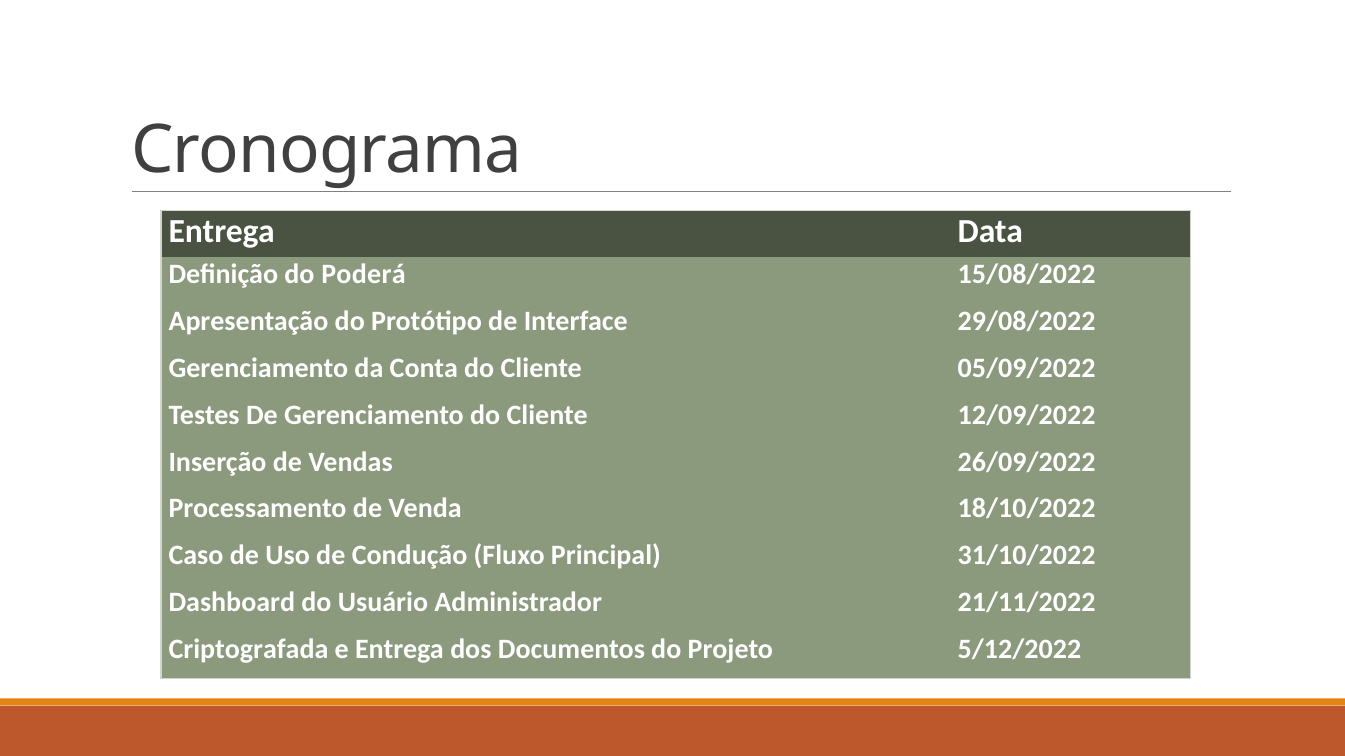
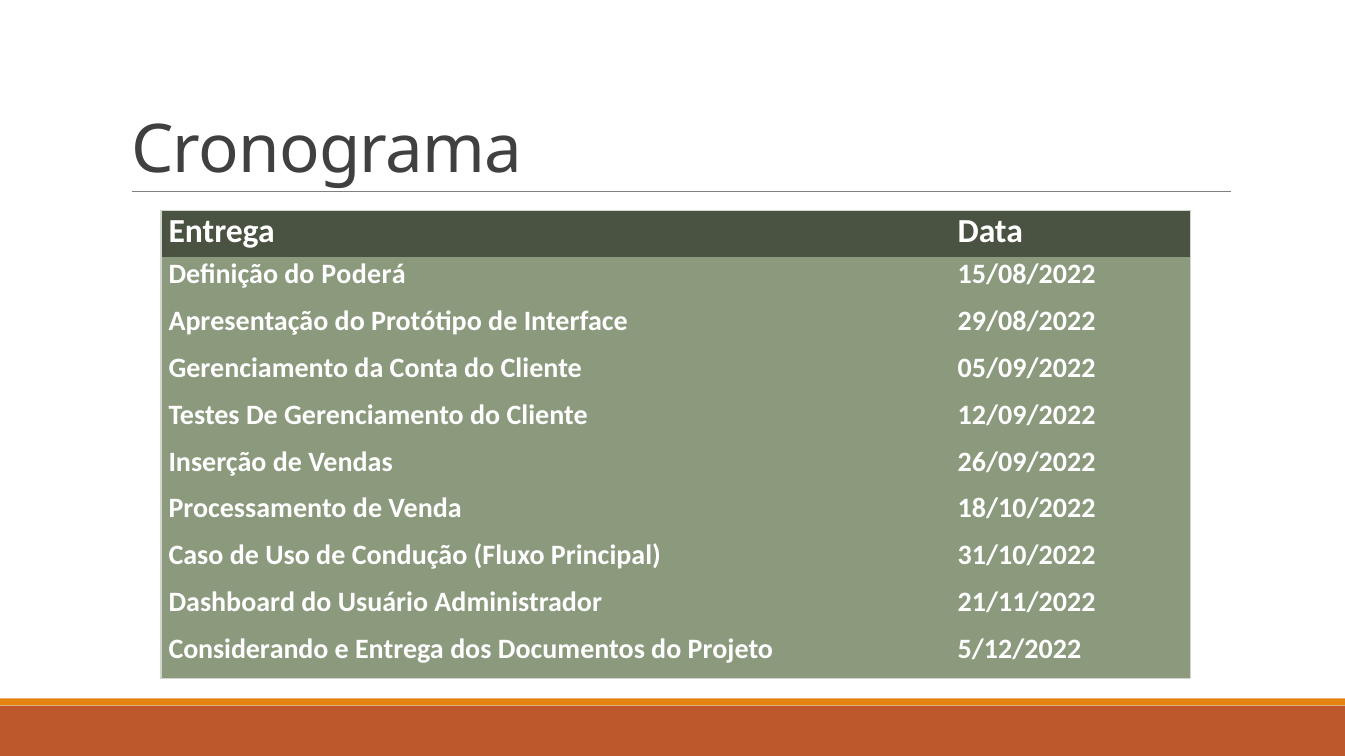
Criptografada: Criptografada -> Considerando
